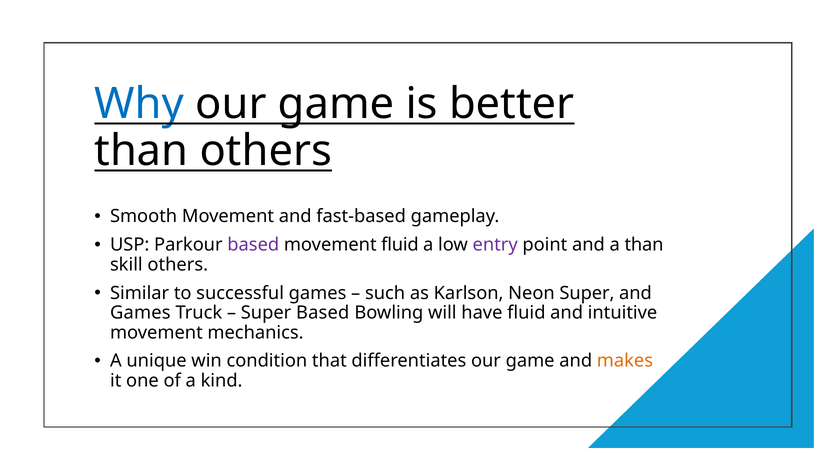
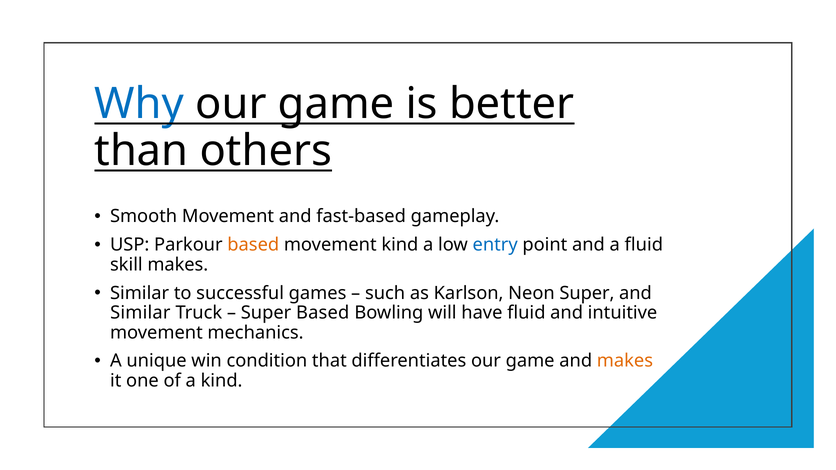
based at (253, 245) colour: purple -> orange
movement fluid: fluid -> kind
entry colour: purple -> blue
a than: than -> fluid
skill others: others -> makes
Games at (140, 313): Games -> Similar
